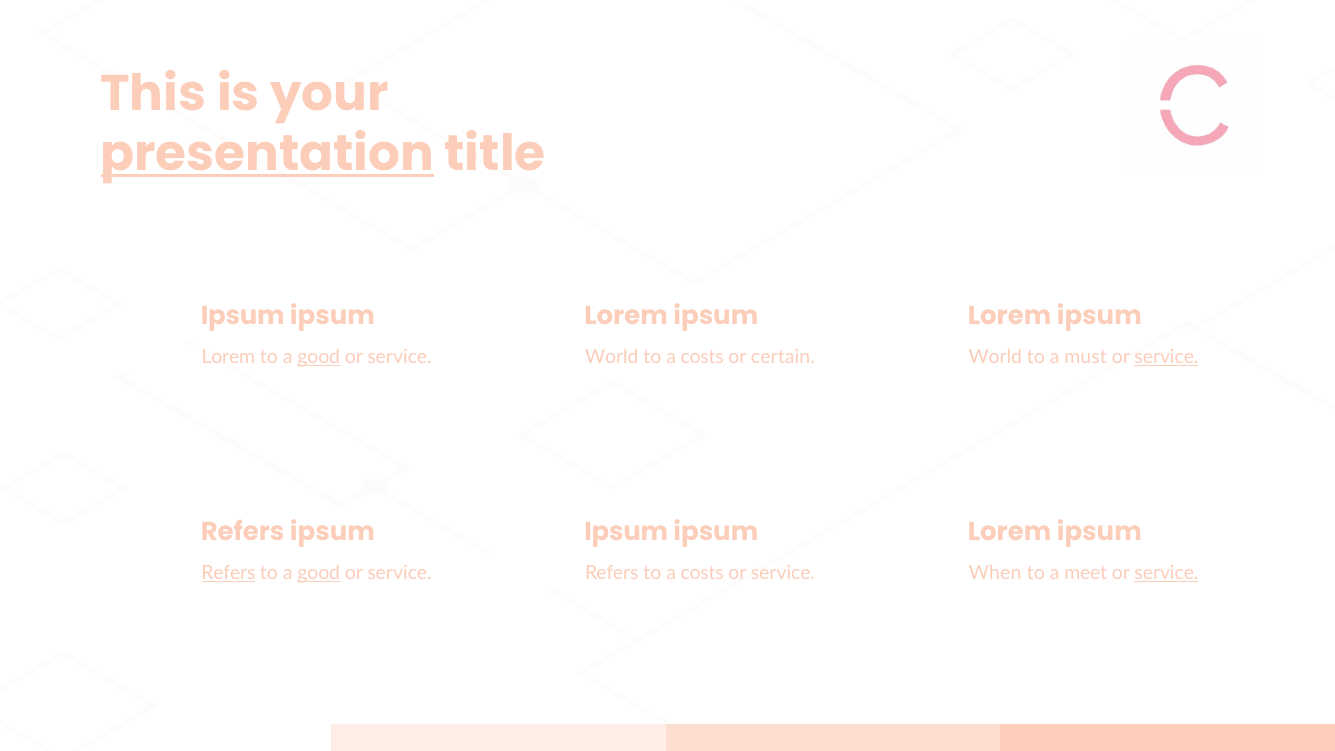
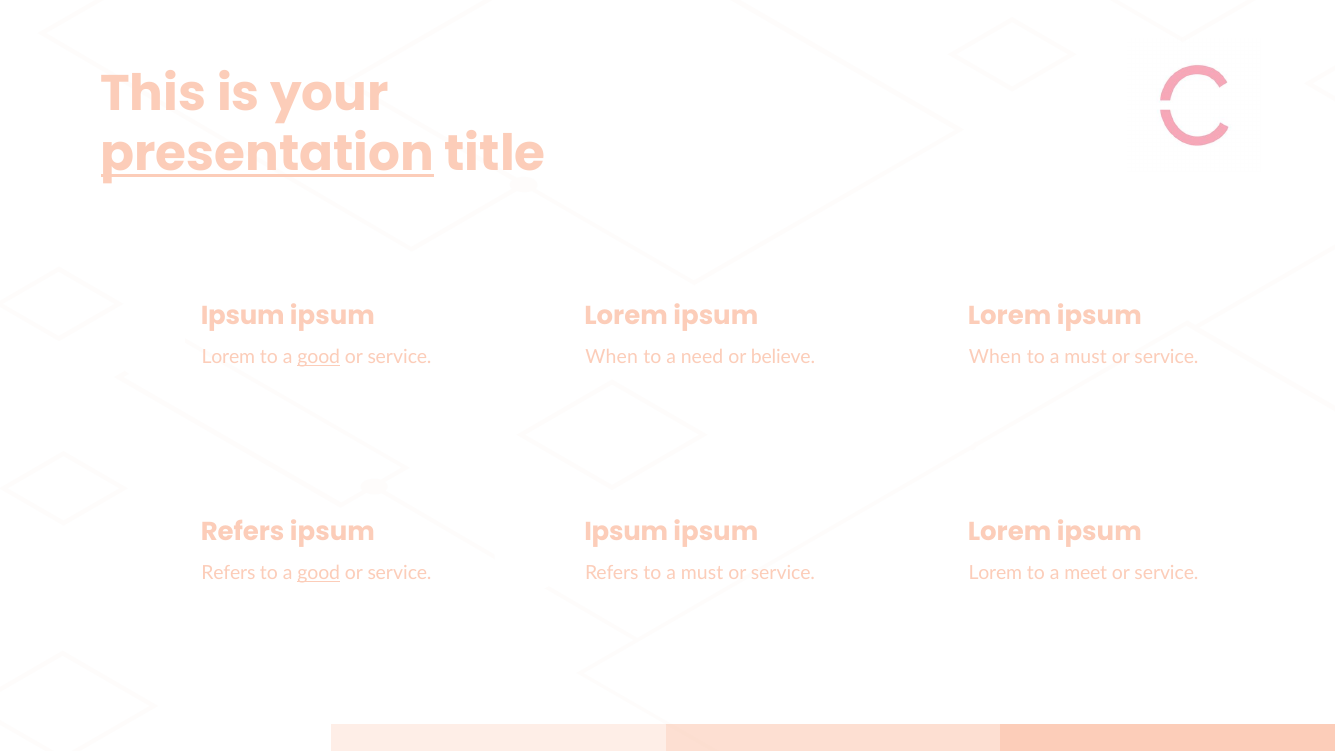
World at (612, 357): World -> When
costs at (702, 357): costs -> need
certain: certain -> believe
World at (995, 357): World -> When
service at (1167, 357) underline: present -> none
Refers at (228, 573) underline: present -> none
Refers to a costs: costs -> must
When at (995, 573): When -> Lorem
service at (1167, 573) underline: present -> none
